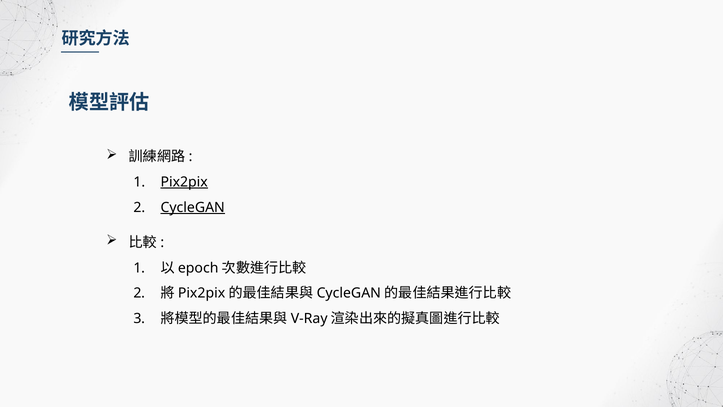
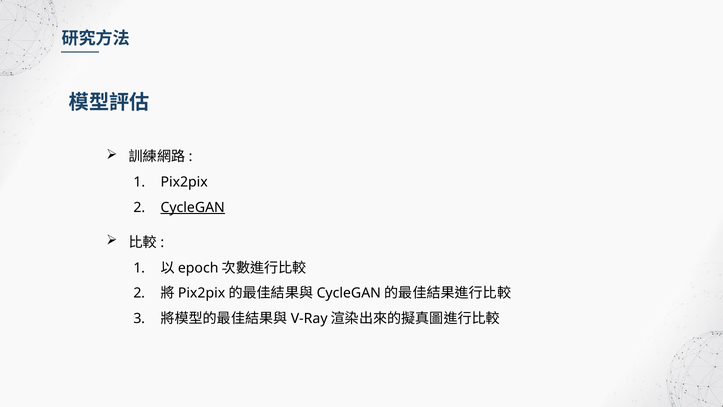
Pix2pix underline: present -> none
